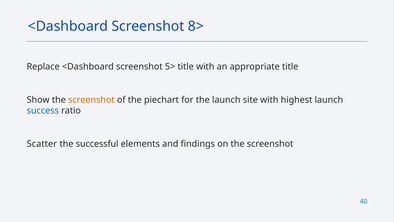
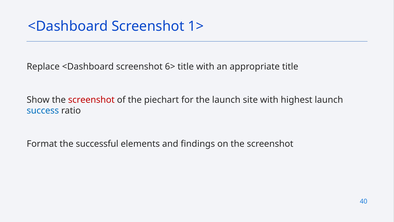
8>: 8> -> 1>
5>: 5> -> 6>
screenshot at (91, 100) colour: orange -> red
Scatter: Scatter -> Format
